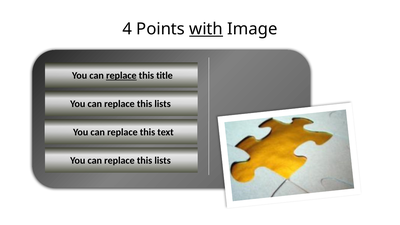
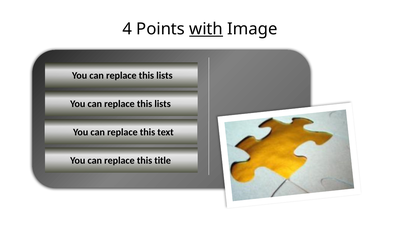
replace at (121, 76) underline: present -> none
title at (165, 76): title -> lists
lists at (163, 161): lists -> title
